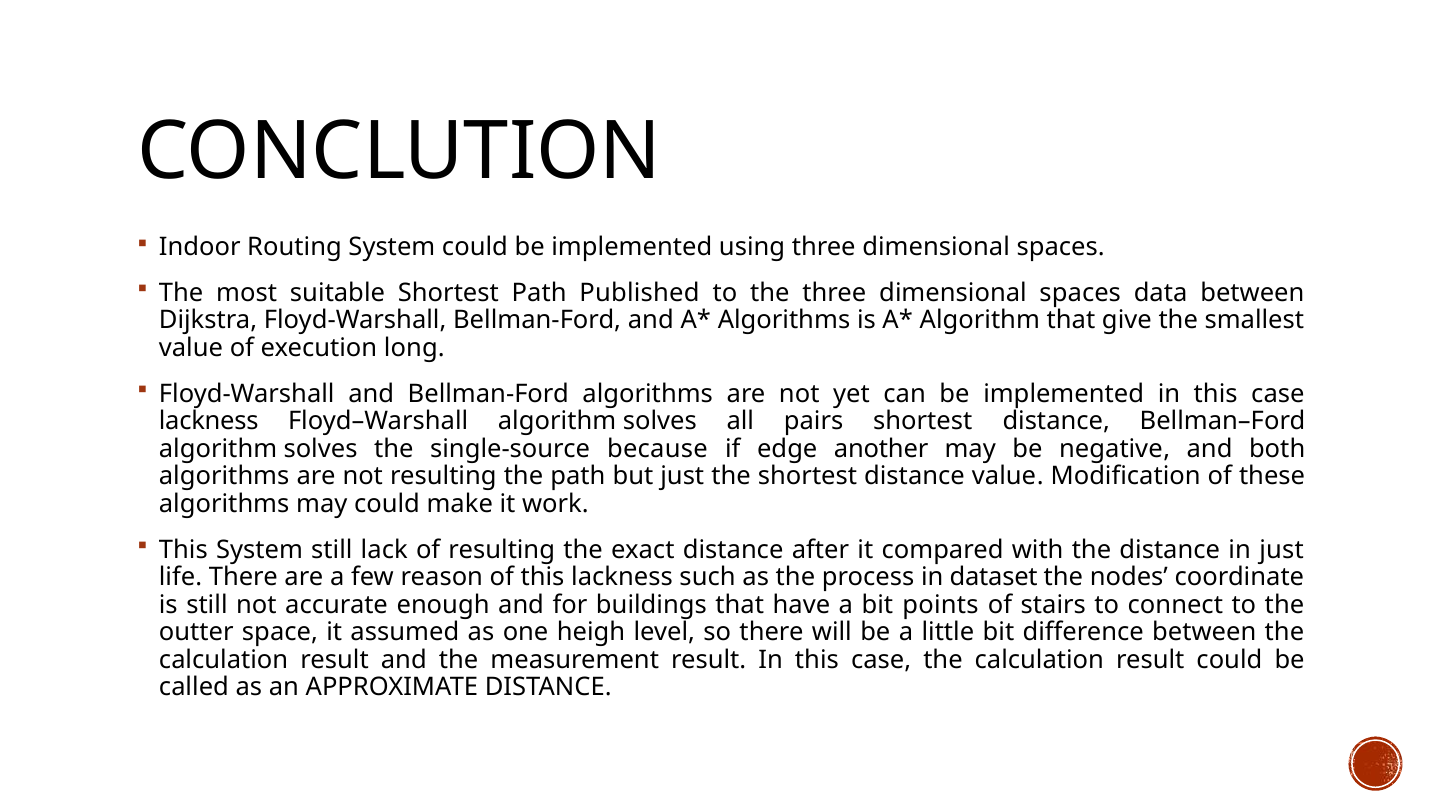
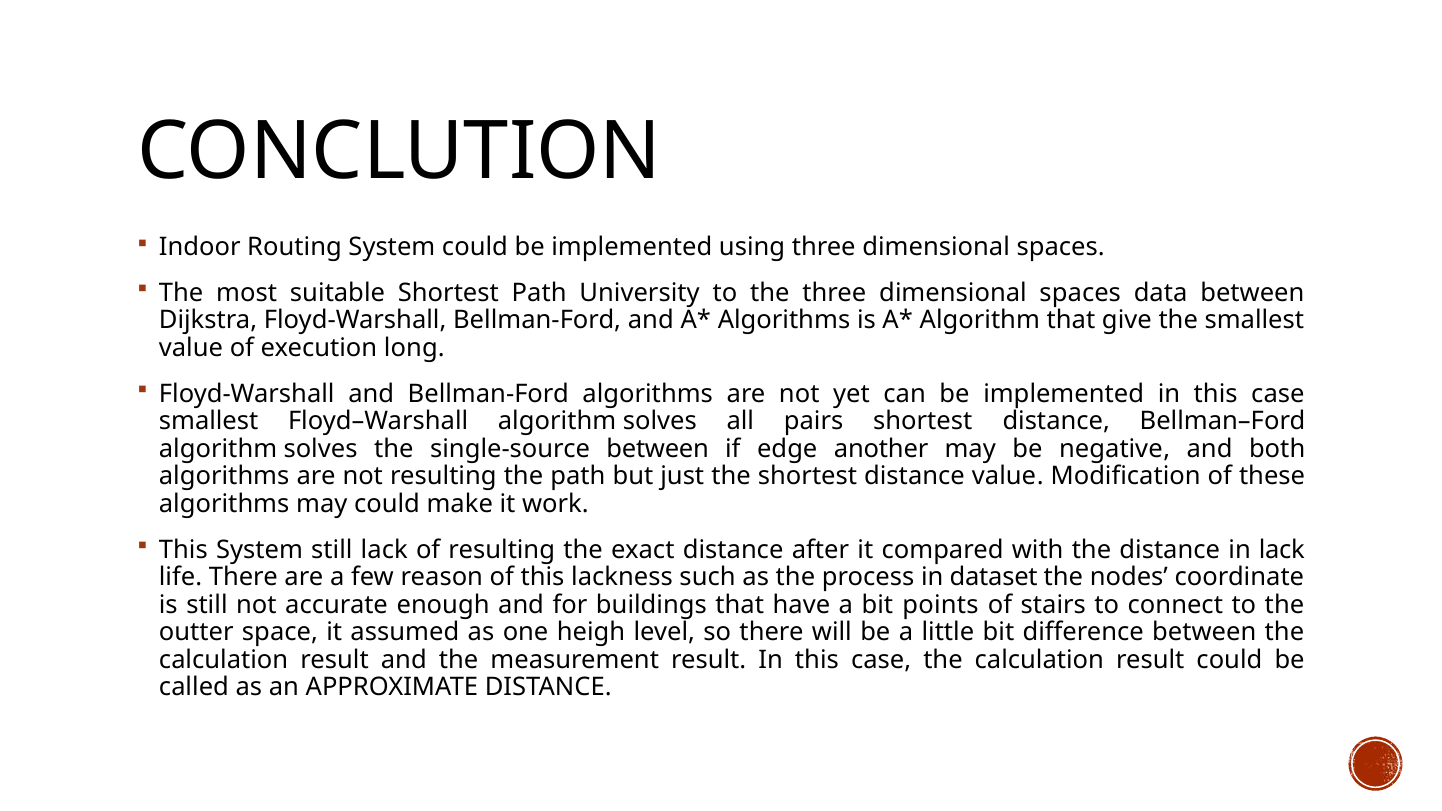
Published: Published -> University
lackness at (209, 421): lackness -> smallest
single-source because: because -> between
in just: just -> lack
